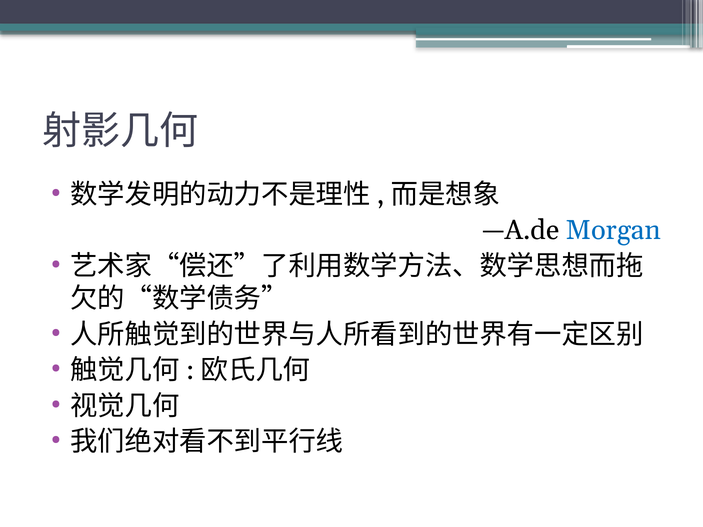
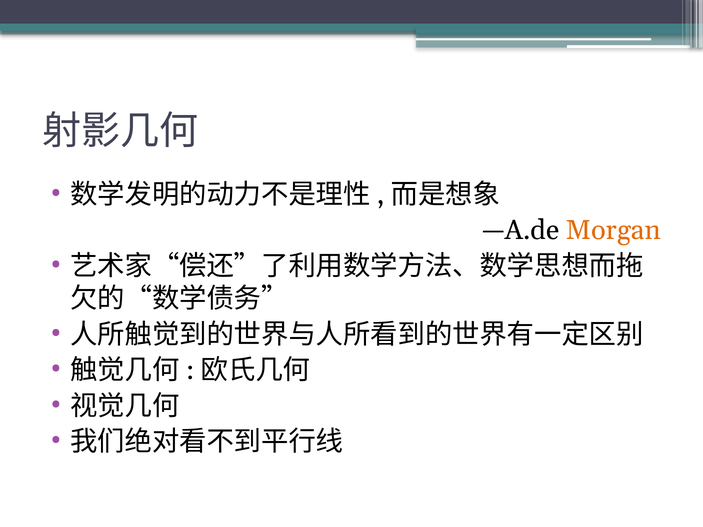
Morgan colour: blue -> orange
